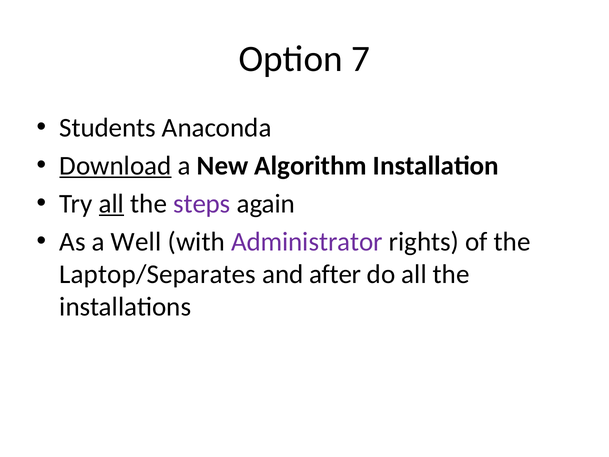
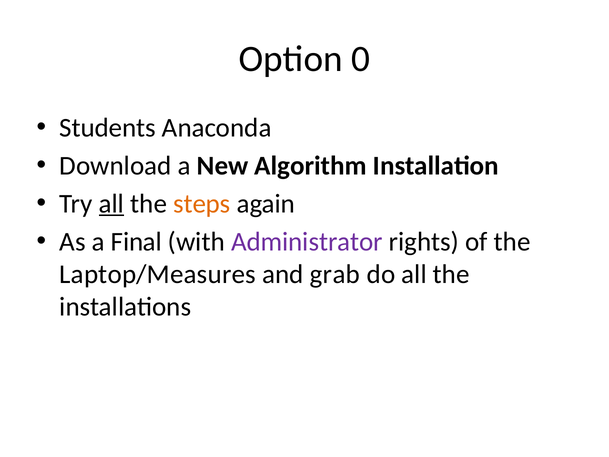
7: 7 -> 0
Download underline: present -> none
steps colour: purple -> orange
Well: Well -> Final
Laptop/Separates: Laptop/Separates -> Laptop/Measures
after: after -> grab
